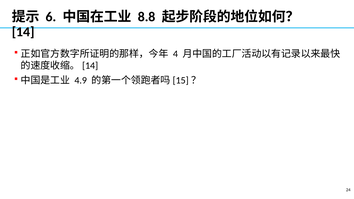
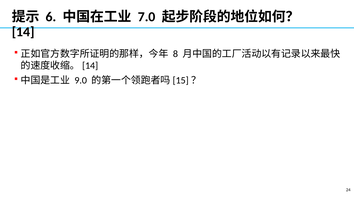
8.8: 8.8 -> 7.0
4: 4 -> 8
4.9: 4.9 -> 9.0
